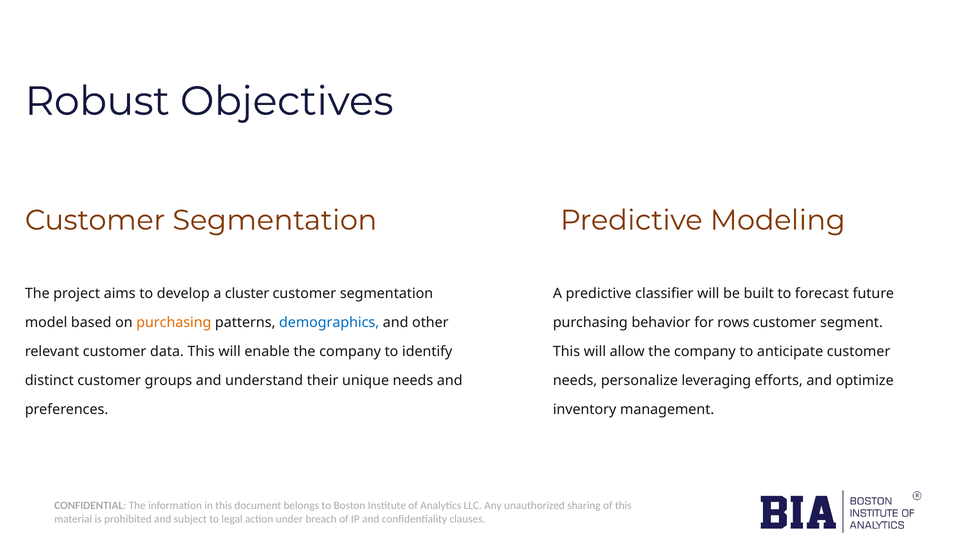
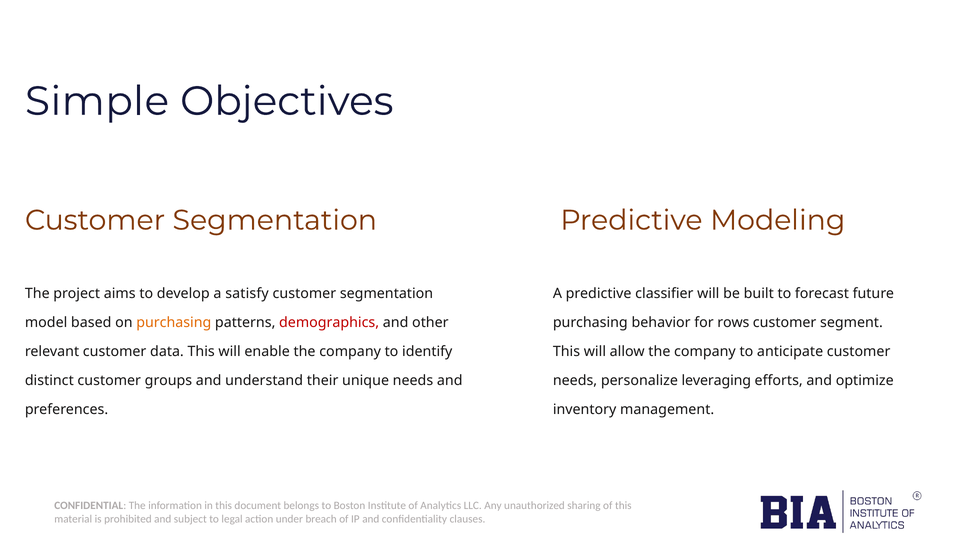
Robust: Robust -> Simple
cluster: cluster -> satisfy
demographics colour: blue -> red
